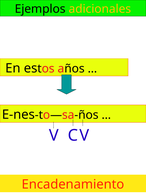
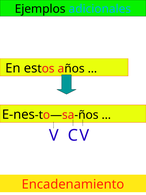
adicionales colour: yellow -> light blue
